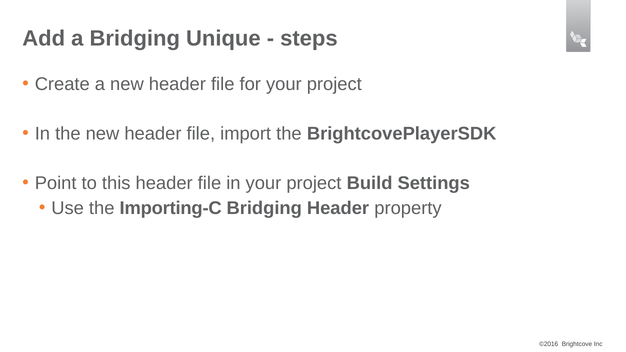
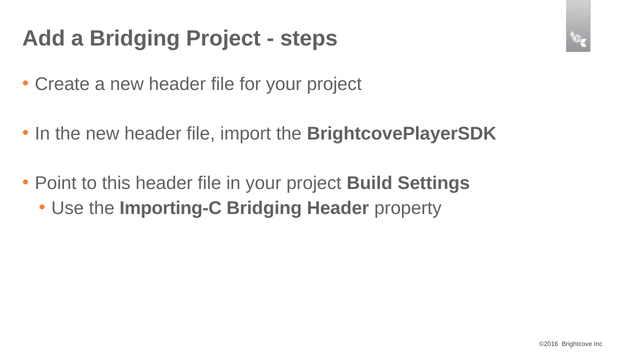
Bridging Unique: Unique -> Project
